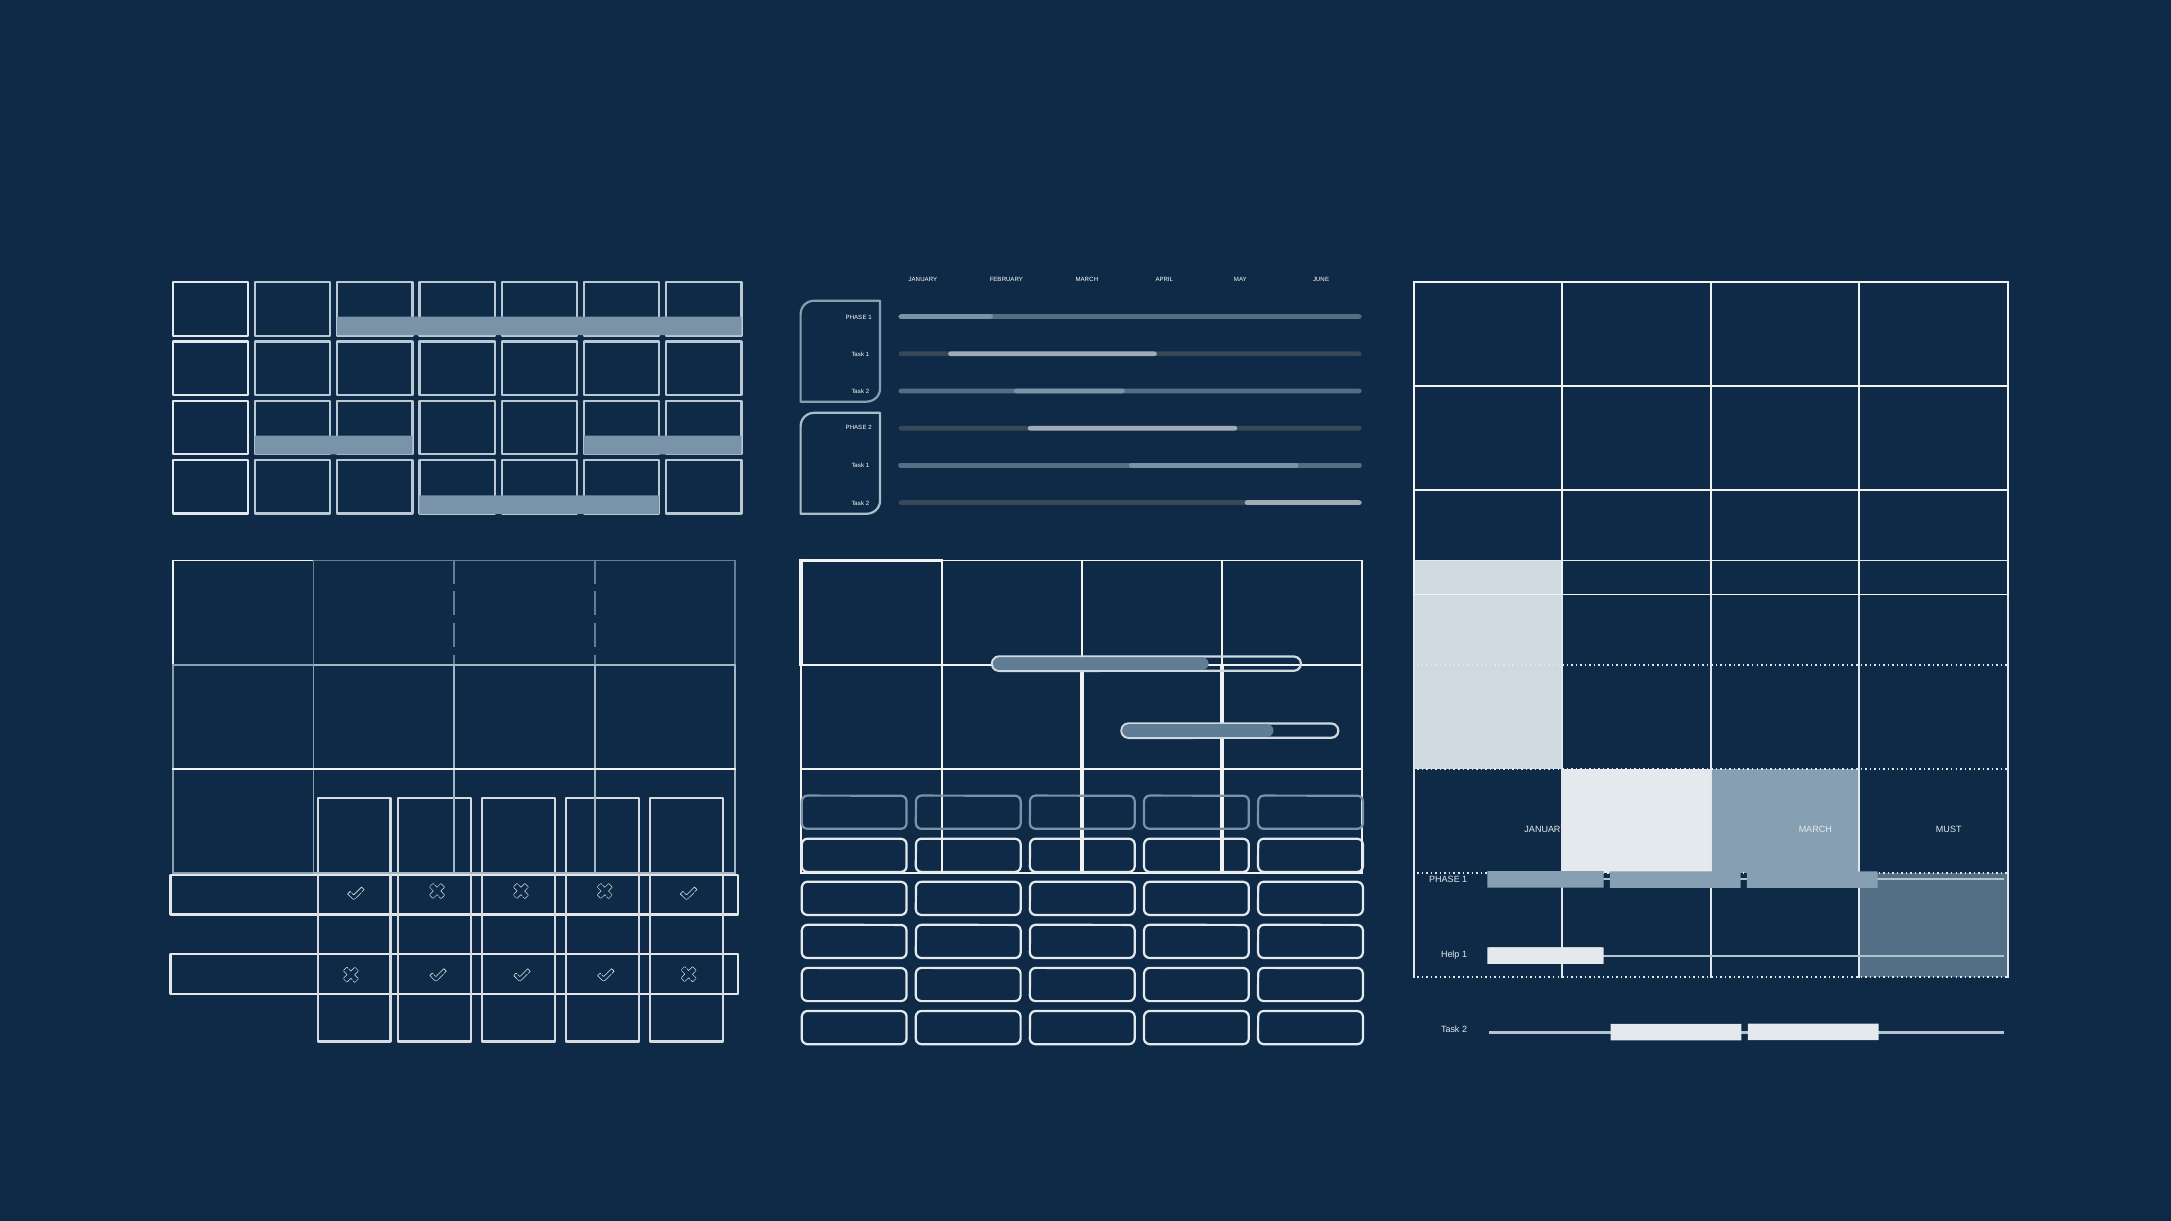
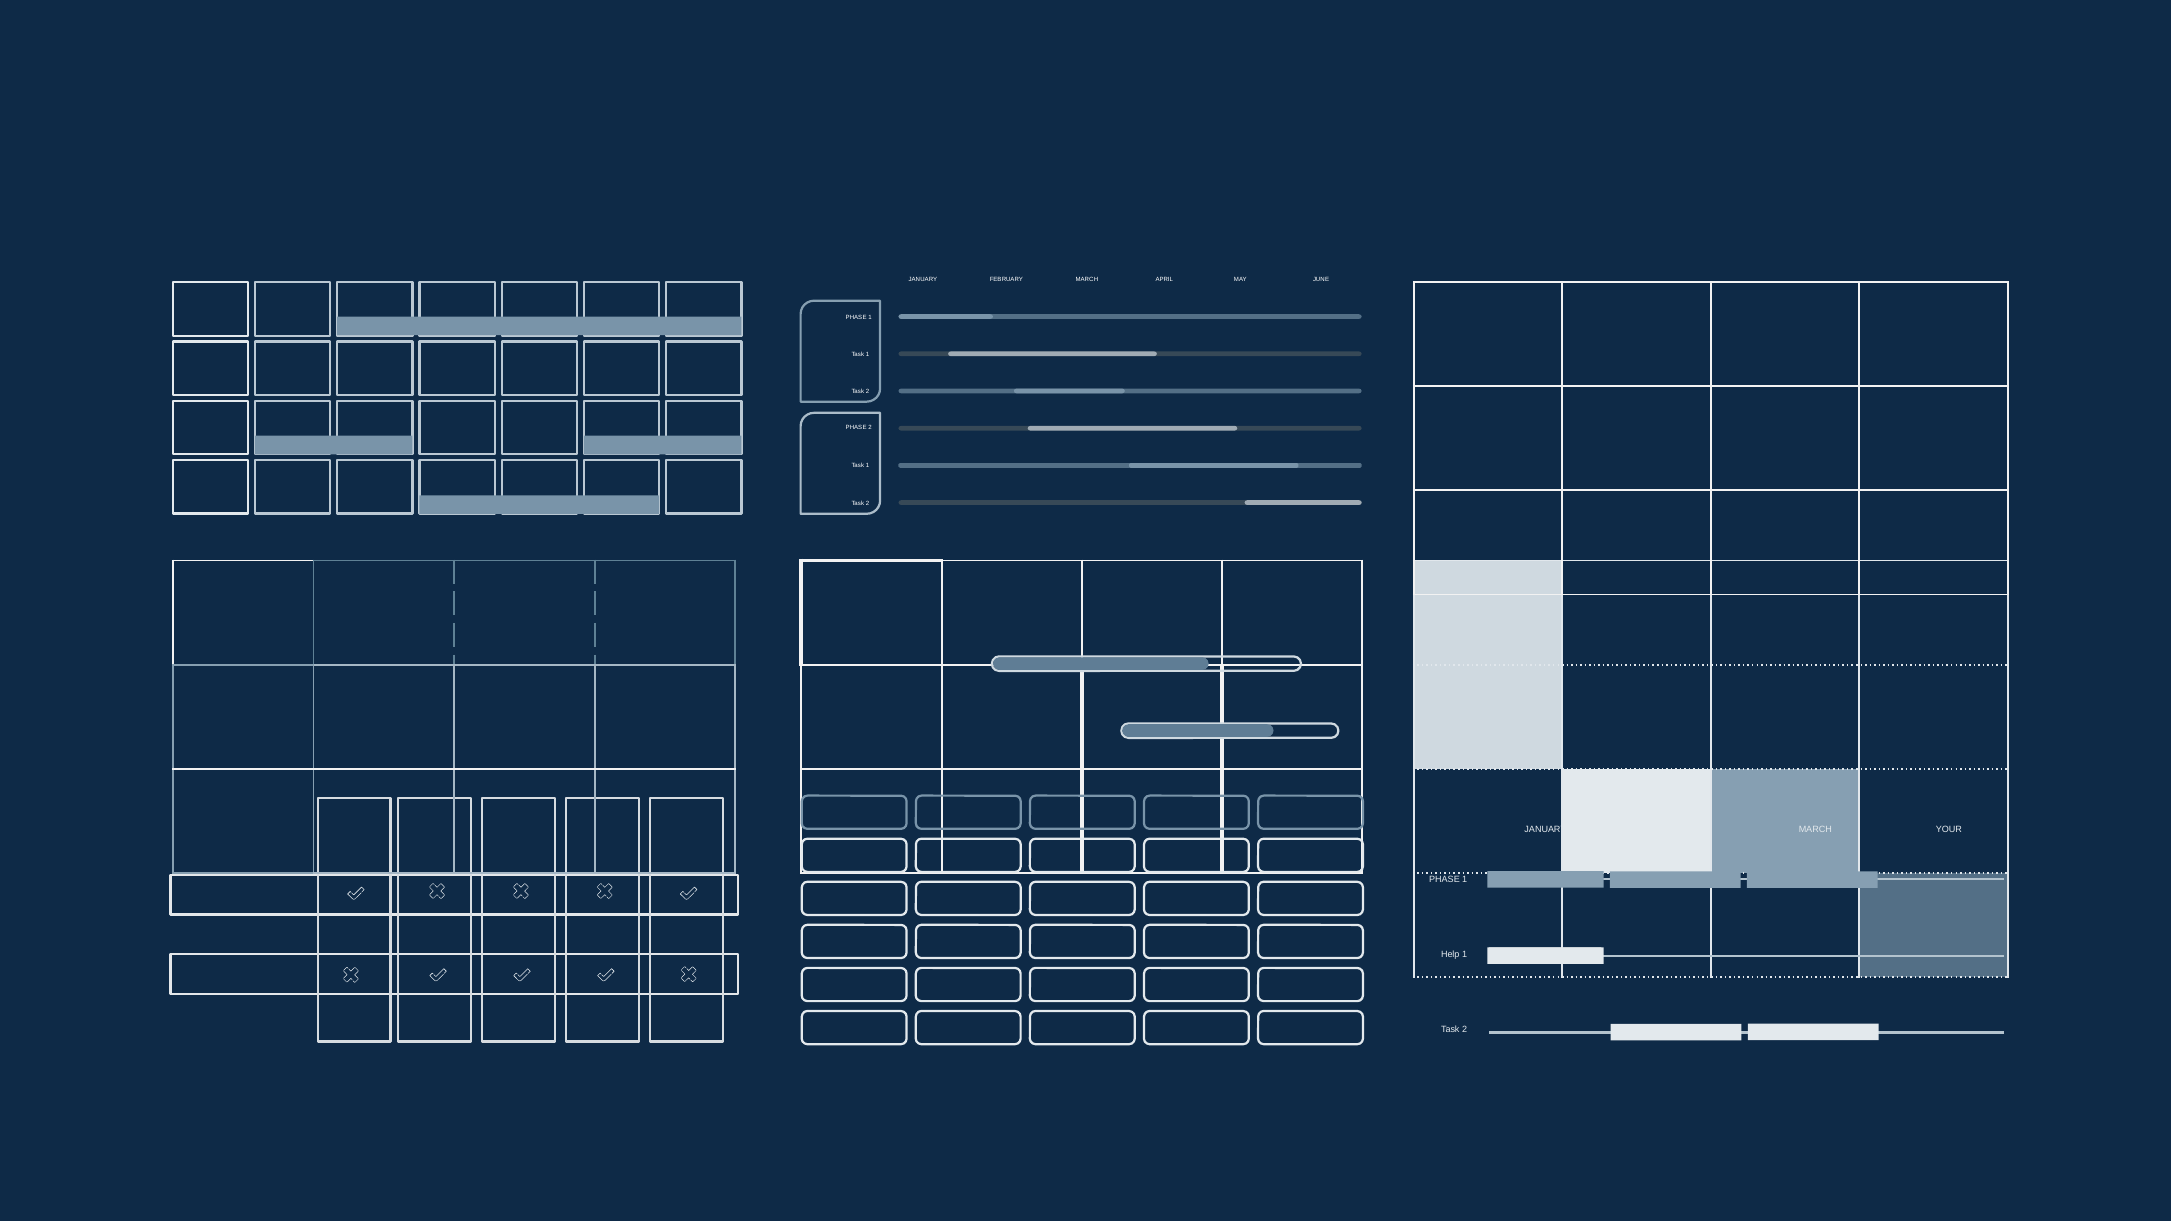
MUST: MUST -> YOUR
